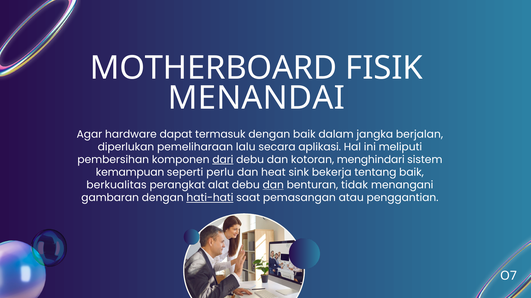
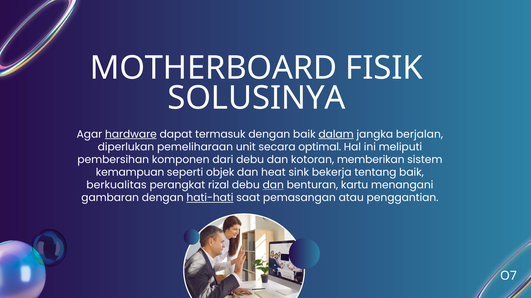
MENANDAI: MENANDAI -> SOLUSINYA
hardware underline: none -> present
dalam underline: none -> present
lalu: lalu -> unit
aplikasi: aplikasi -> optimal
dari underline: present -> none
menghindari: menghindari -> memberikan
perlu: perlu -> objek
alat: alat -> rizal
tidak: tidak -> kartu
